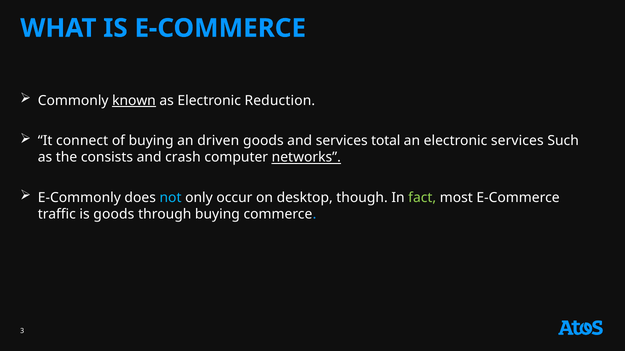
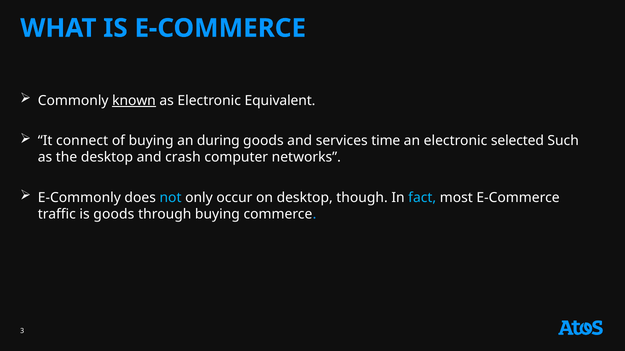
Reduction: Reduction -> Equivalent
driven: driven -> during
total: total -> time
electronic services: services -> selected
the consists: consists -> desktop
networks underline: present -> none
fact colour: light green -> light blue
